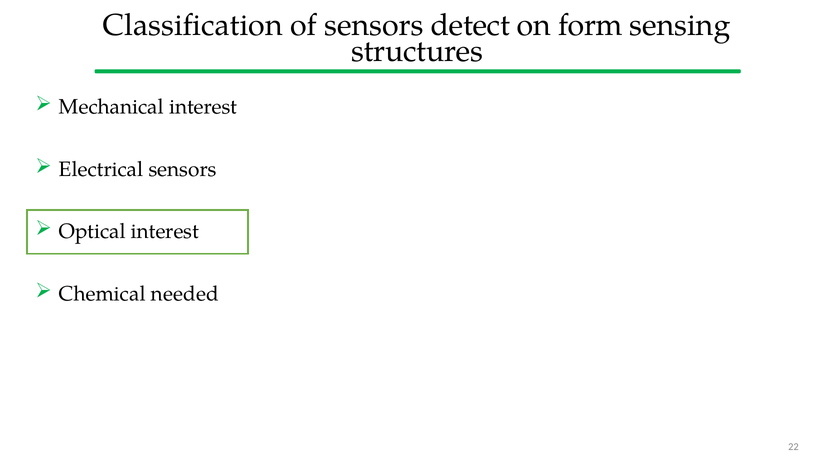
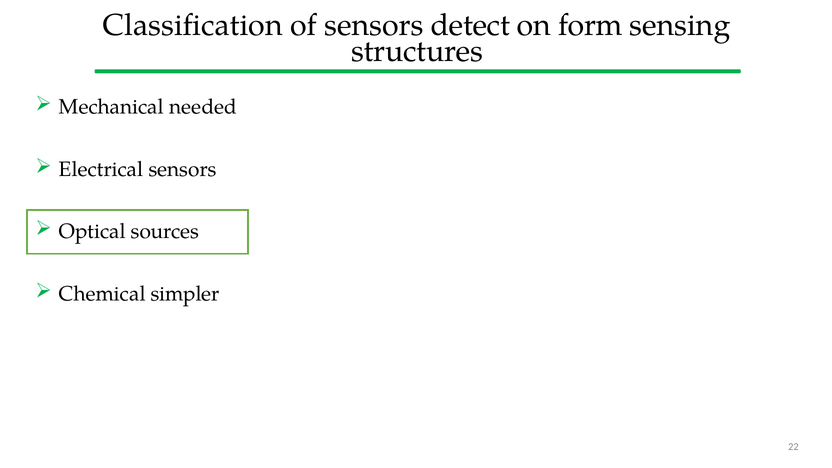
Mechanical interest: interest -> needed
Optical interest: interest -> sources
needed: needed -> simpler
